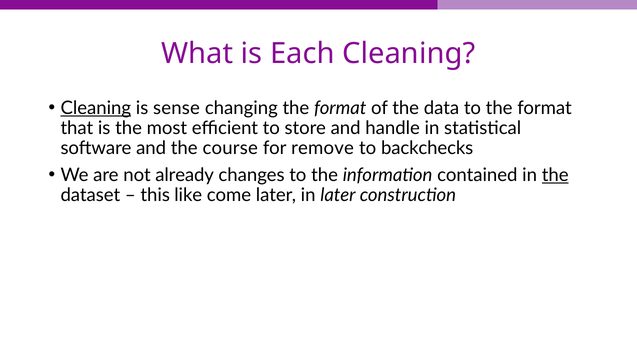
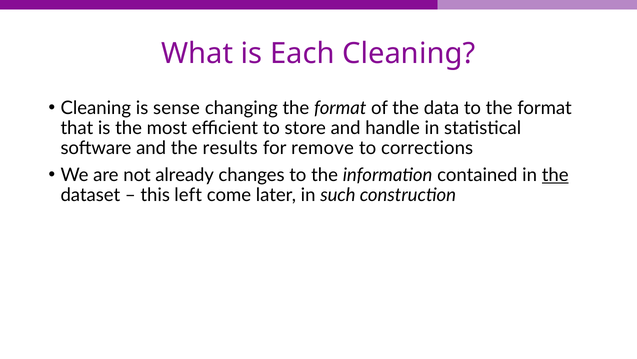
Cleaning at (96, 108) underline: present -> none
course: course -> results
backchecks: backchecks -> corrections
like: like -> left
in later: later -> such
